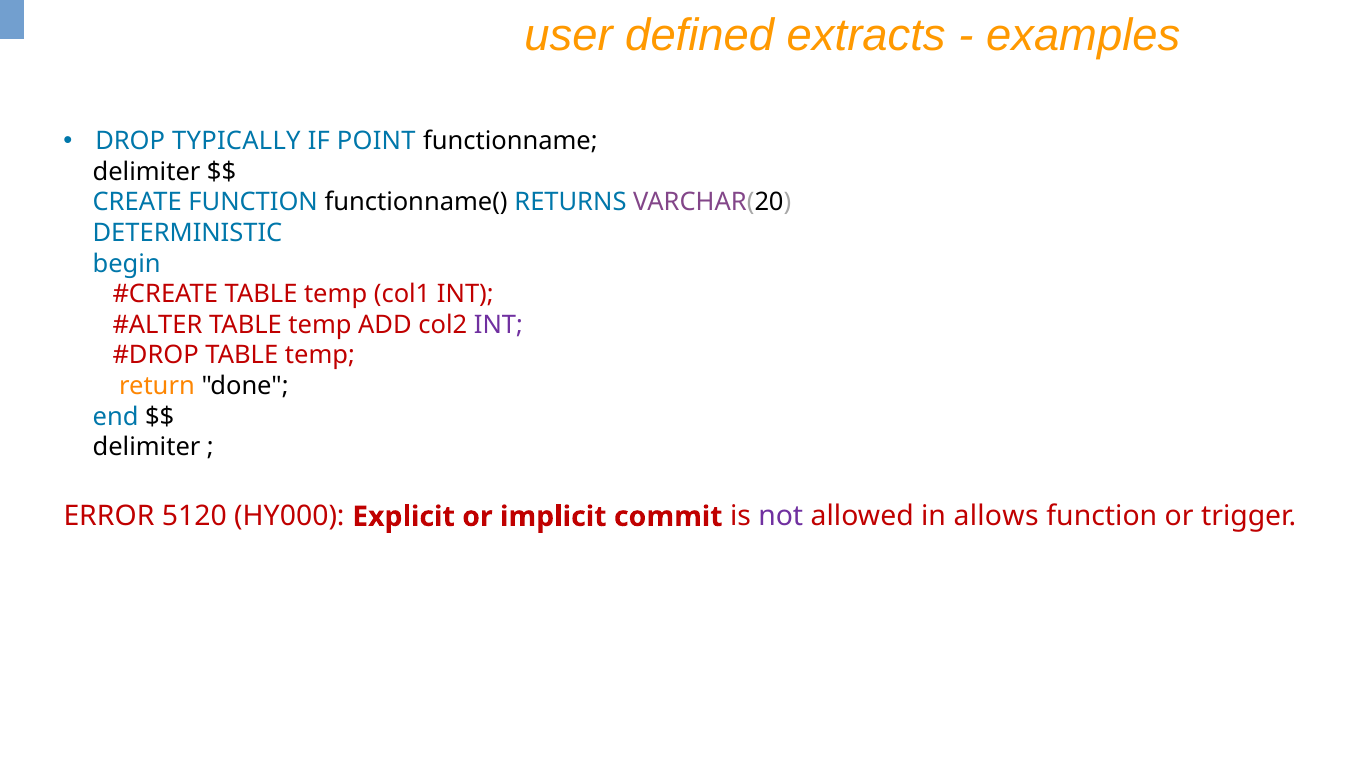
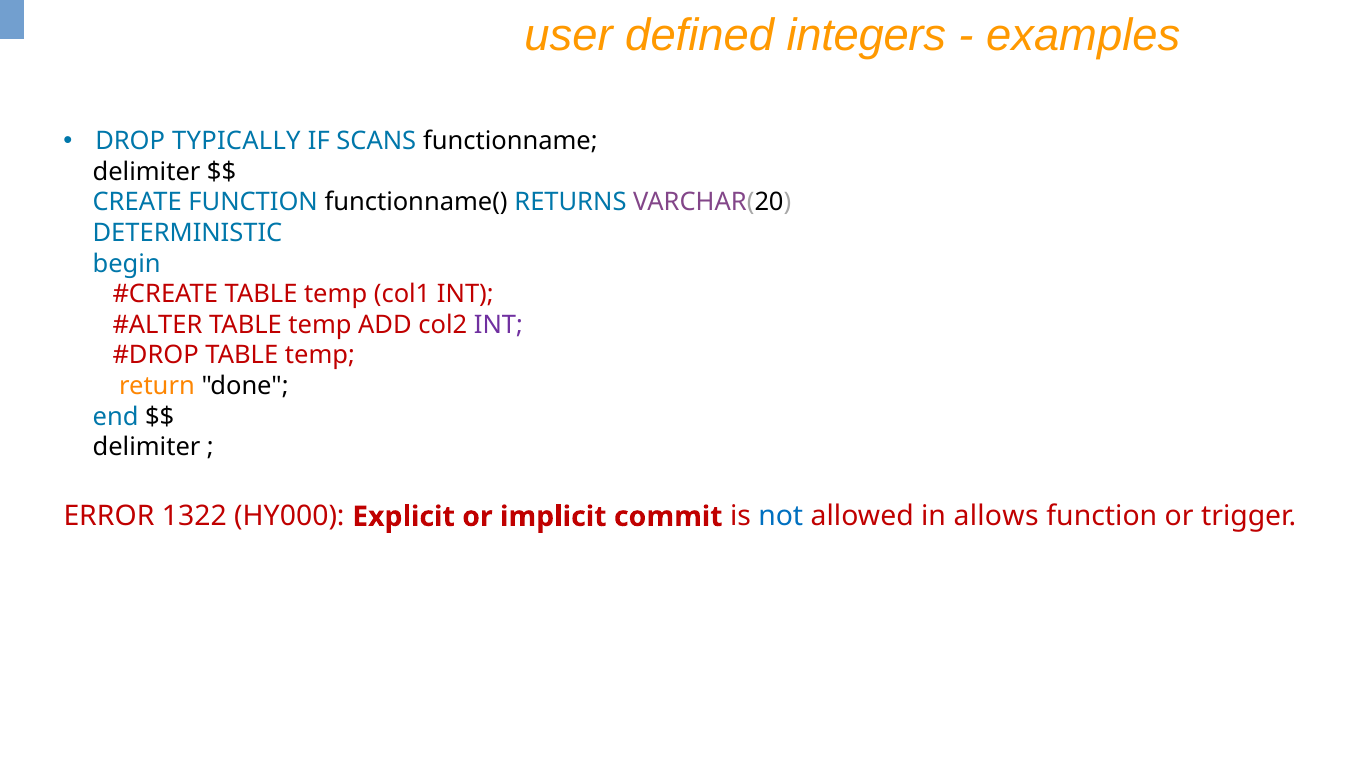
extracts: extracts -> integers
POINT: POINT -> SCANS
5120: 5120 -> 1322
not colour: purple -> blue
